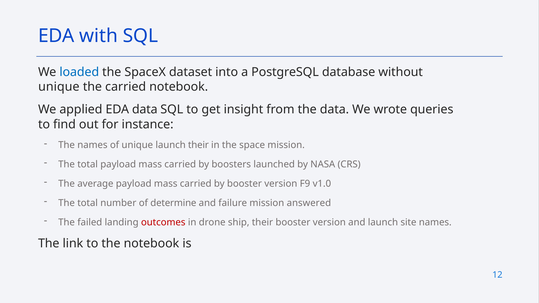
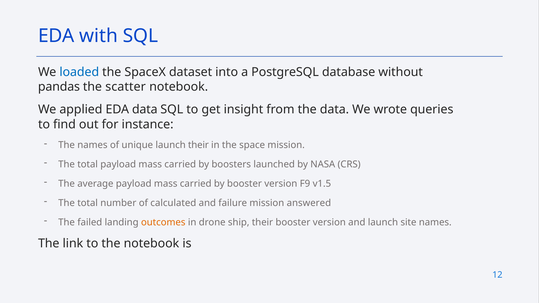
unique at (59, 87): unique -> pandas
the carried: carried -> scatter
v1.0: v1.0 -> v1.5
determine: determine -> calculated
outcomes colour: red -> orange
